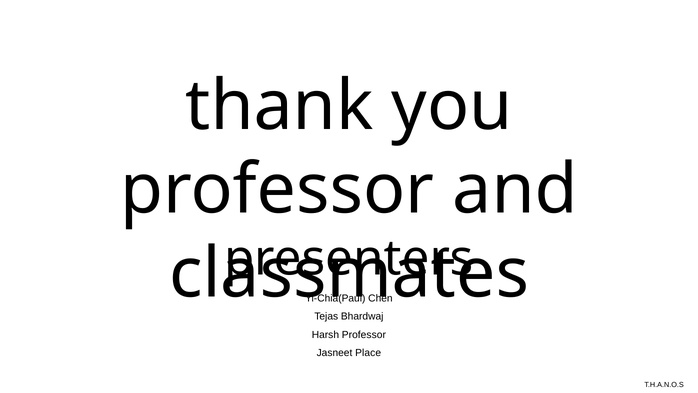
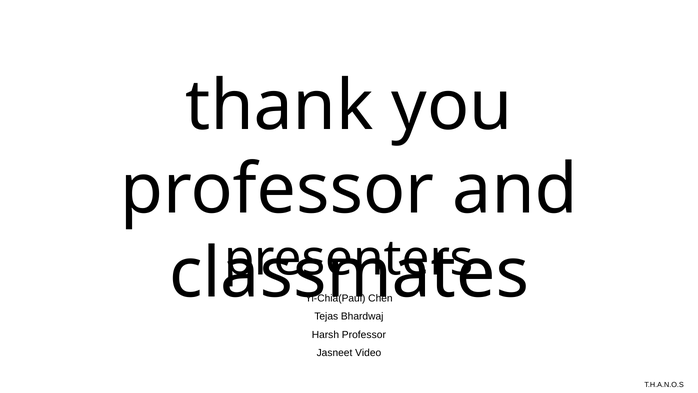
Place: Place -> Video
